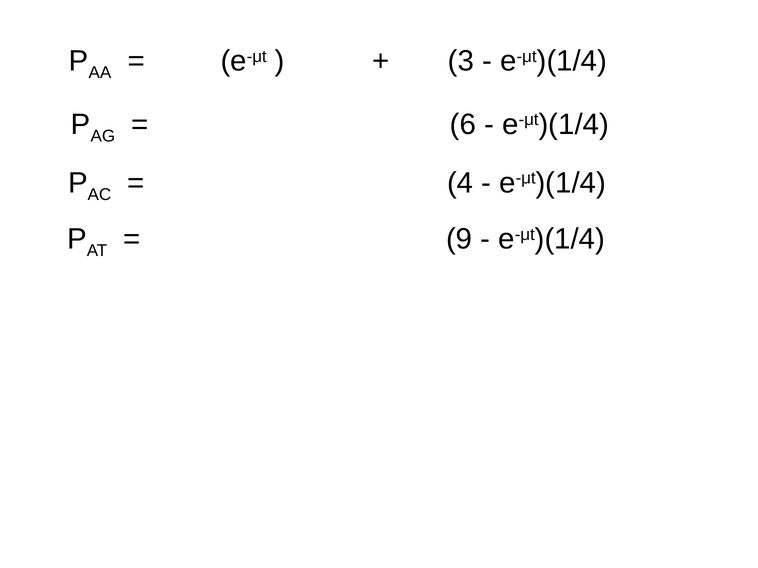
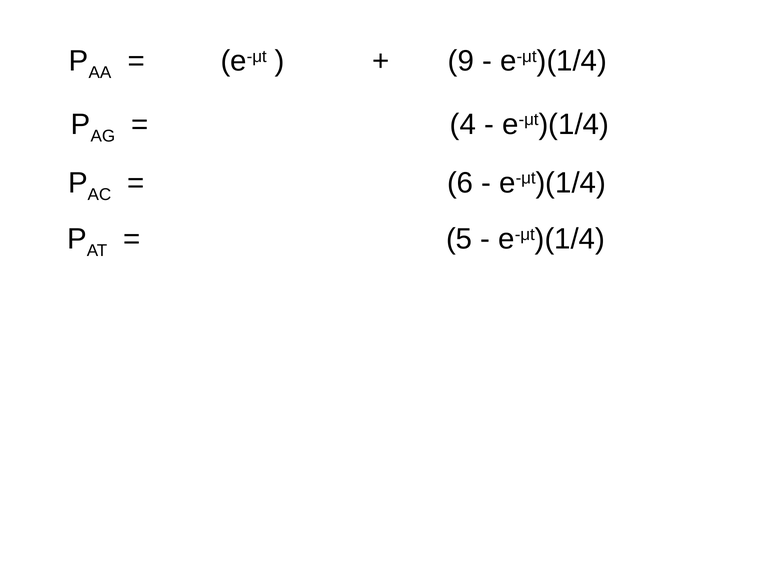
3: 3 -> 9
6: 6 -> 4
4: 4 -> 6
9: 9 -> 5
